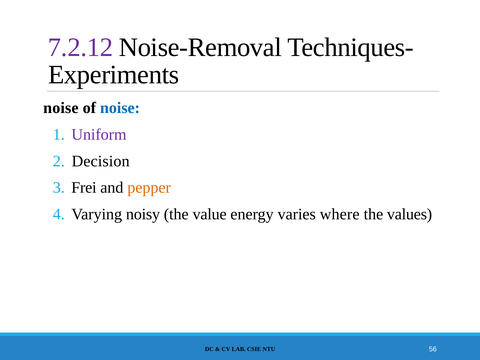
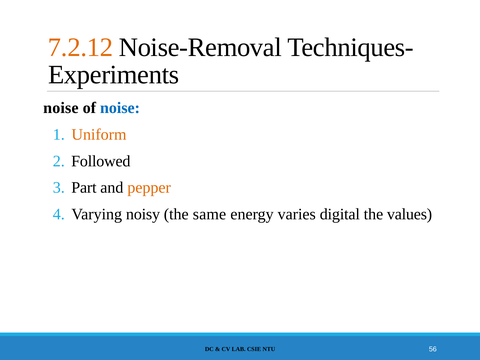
7.2.12 colour: purple -> orange
Uniform colour: purple -> orange
Decision: Decision -> Followed
Frei: Frei -> Part
value: value -> same
where: where -> digital
